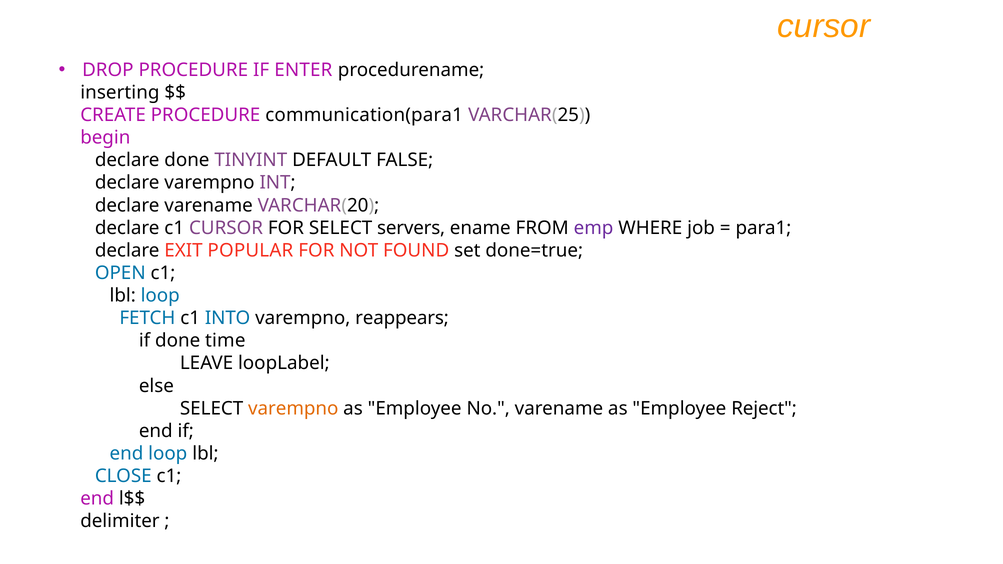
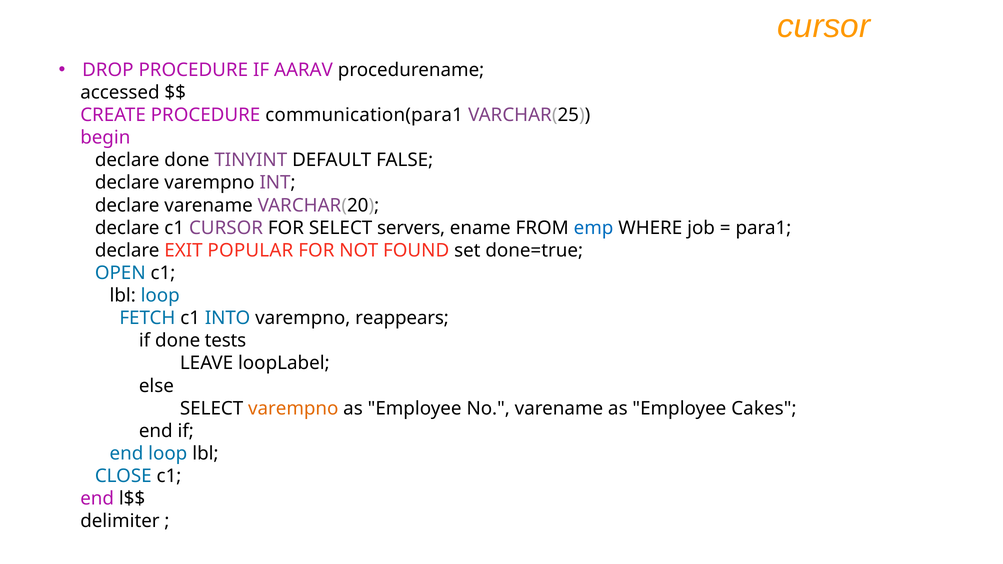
ENTER: ENTER -> AARAV
inserting: inserting -> accessed
emp colour: purple -> blue
time: time -> tests
Reject: Reject -> Cakes
